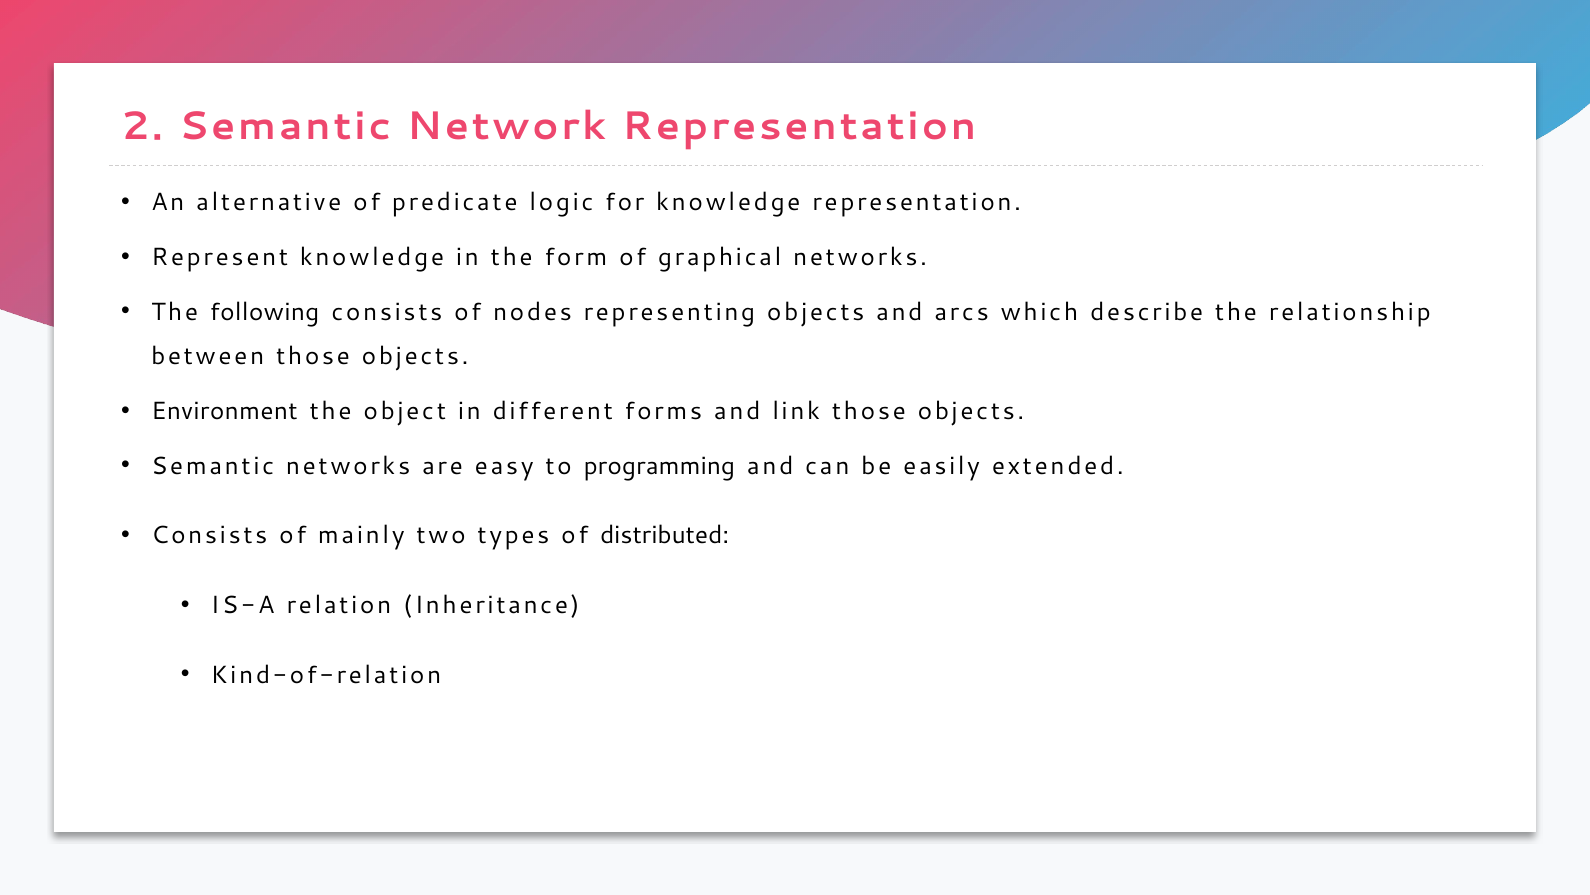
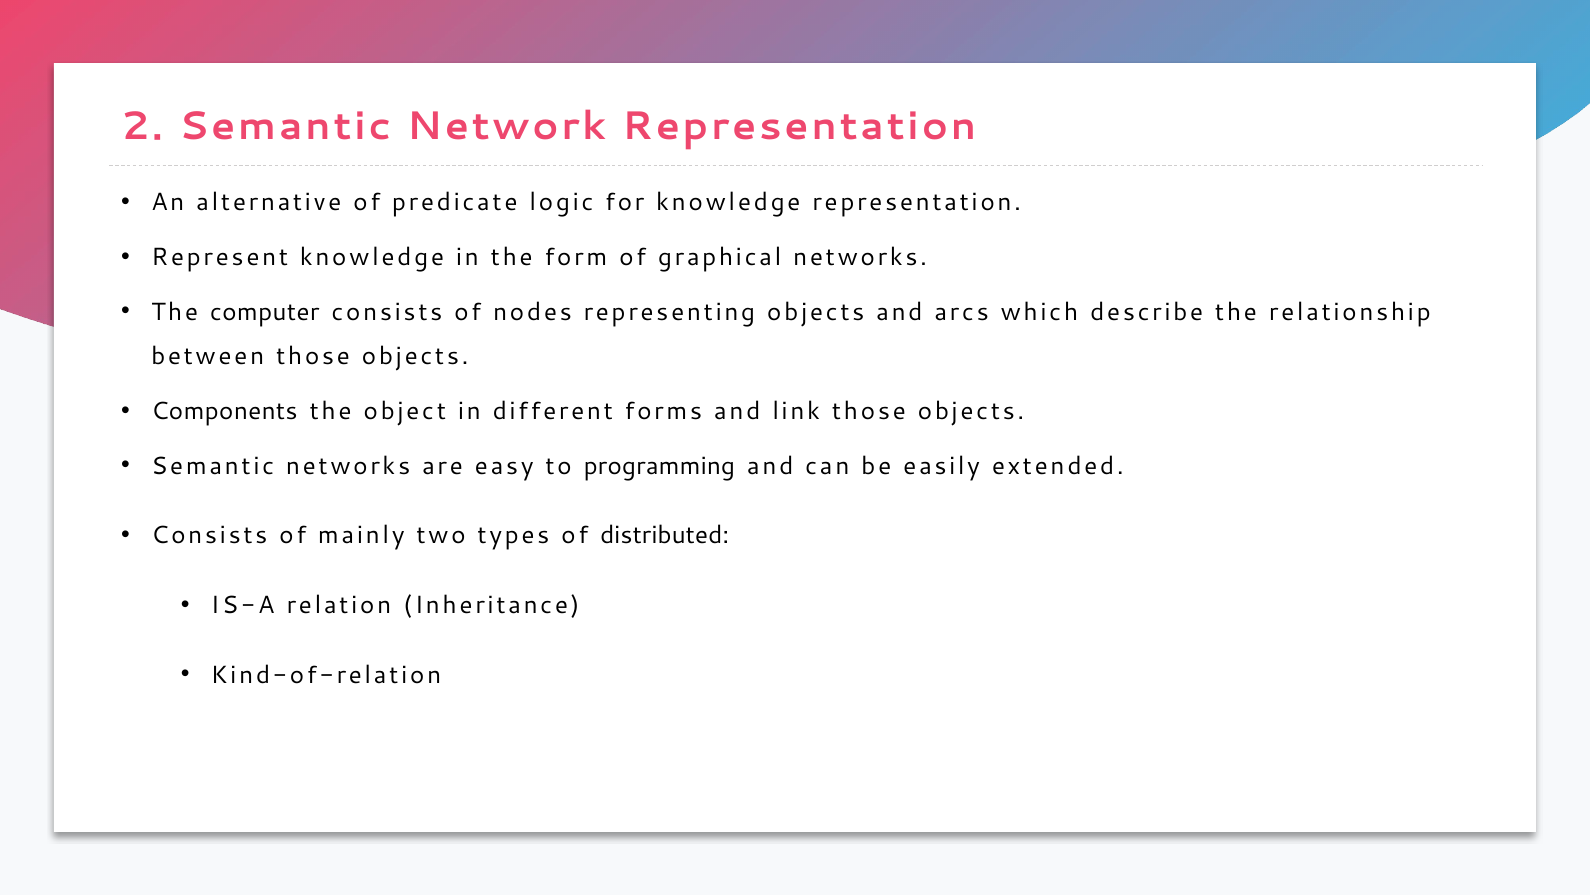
following: following -> computer
Environment: Environment -> Components
